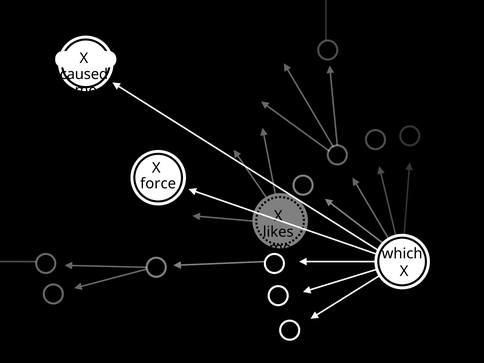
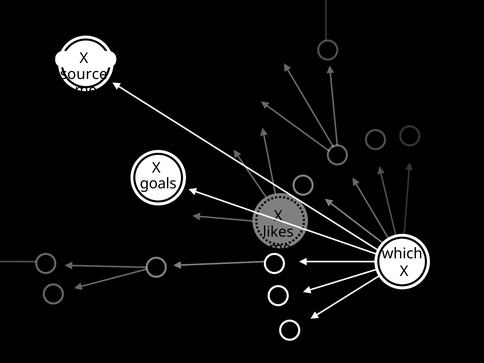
caused: caused -> source
force: force -> goals
